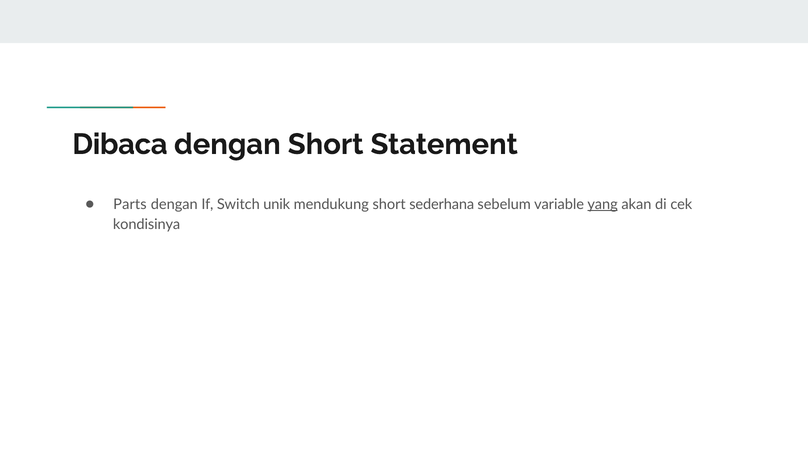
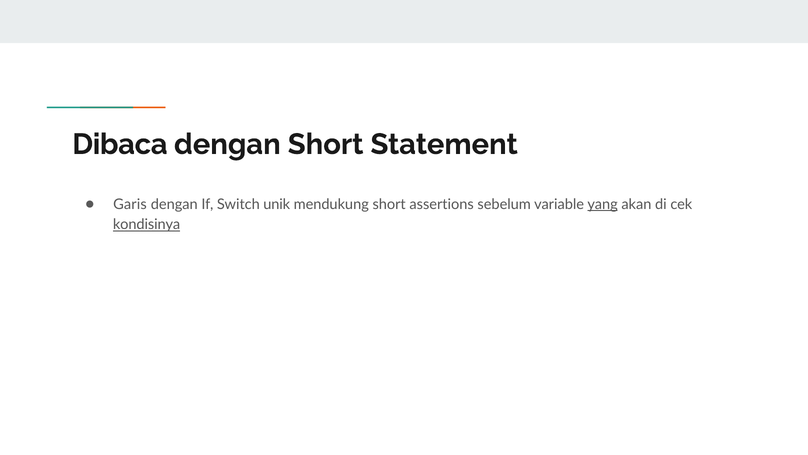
Parts: Parts -> Garis
sederhana: sederhana -> assertions
kondisinya underline: none -> present
